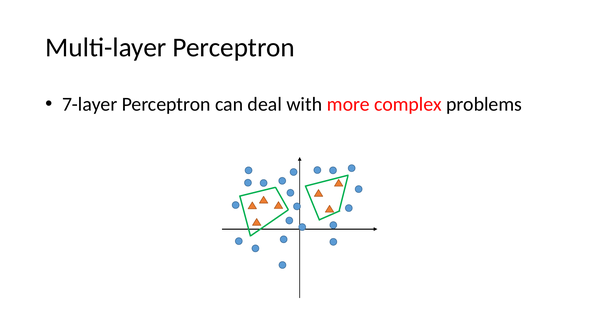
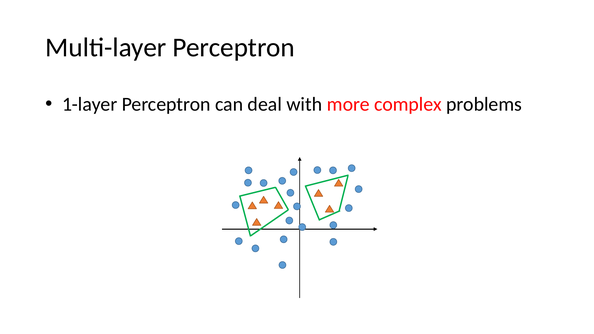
7-layer: 7-layer -> 1-layer
